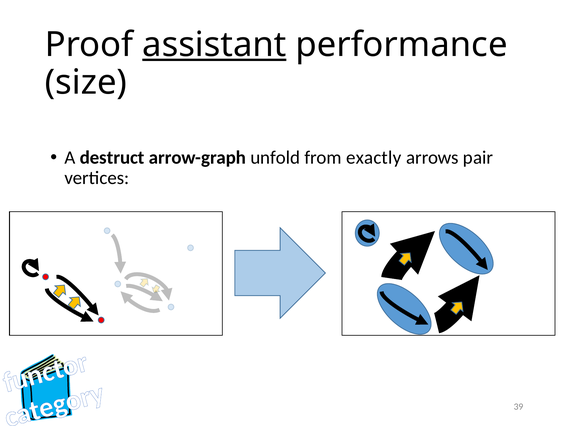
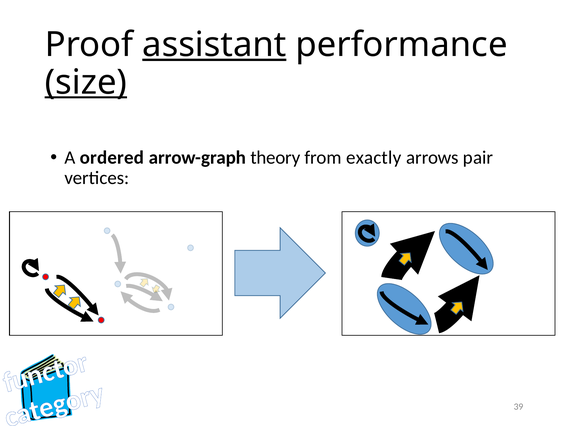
size underline: none -> present
destruct: destruct -> ordered
unfold: unfold -> theory
